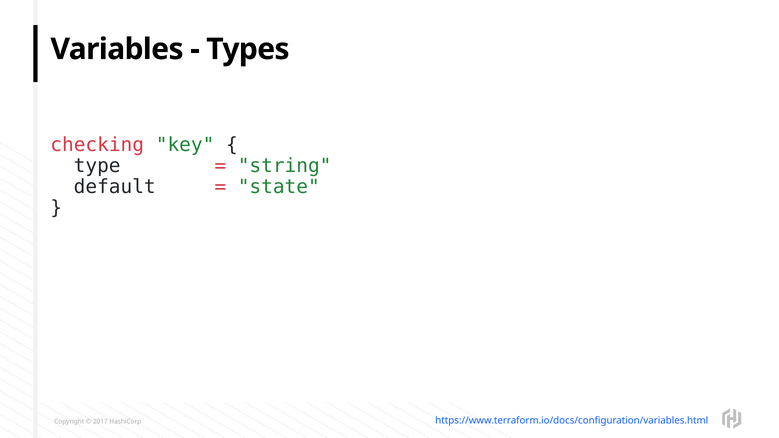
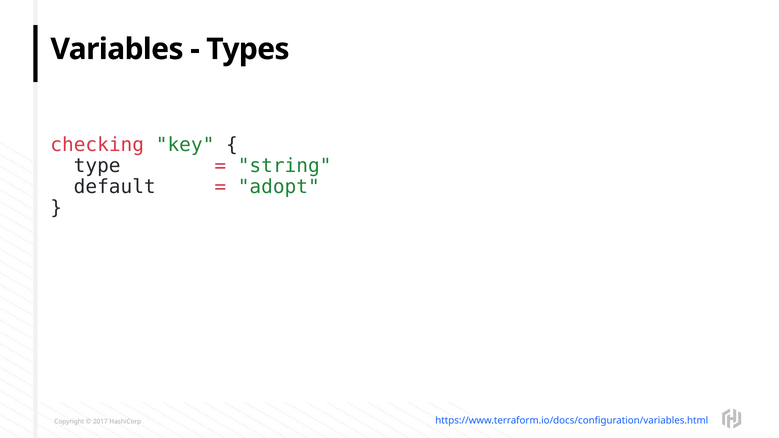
state: state -> adopt
